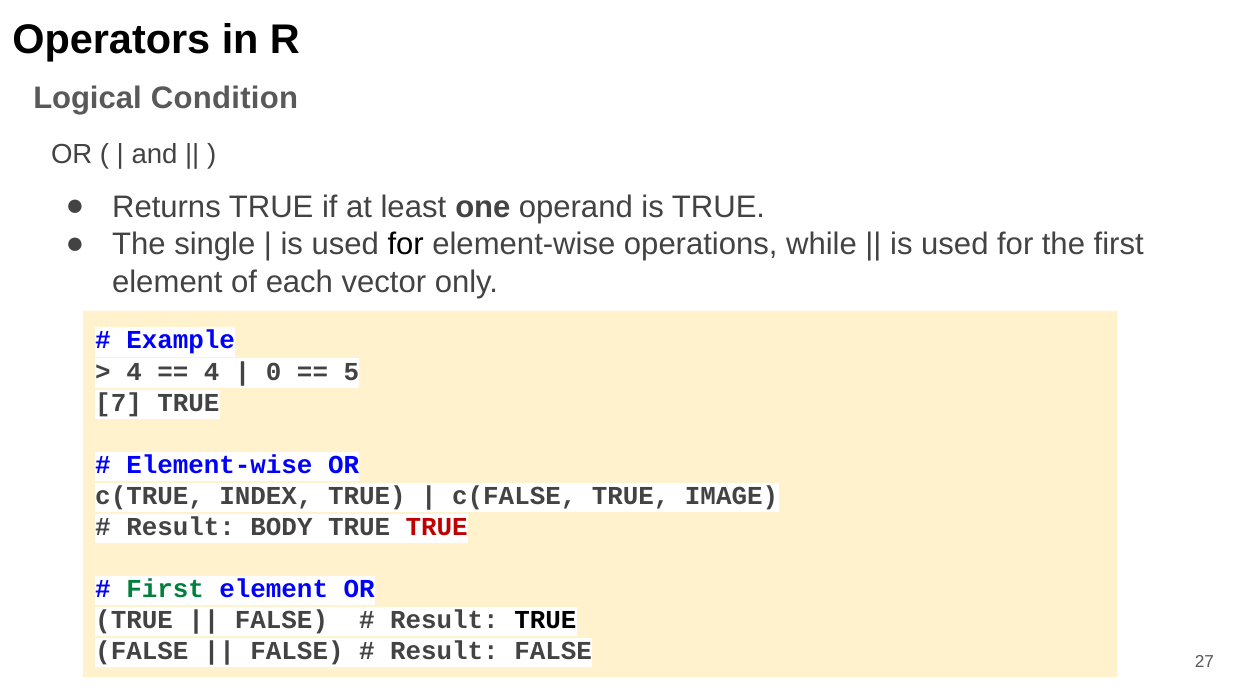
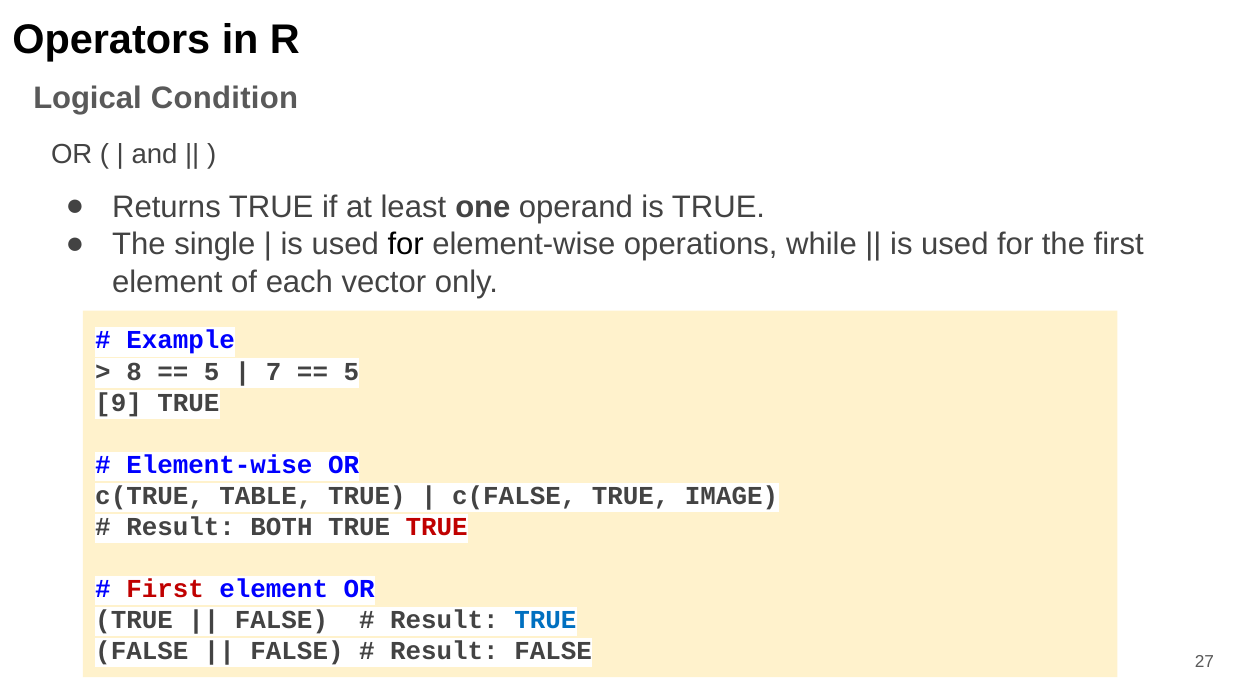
4 at (134, 372): 4 -> 8
4 at (212, 372): 4 -> 5
0: 0 -> 7
7: 7 -> 9
INDEX: INDEX -> TABLE
BODY: BODY -> BOTH
First at (165, 589) colour: green -> red
TRUE at (545, 620) colour: black -> blue
